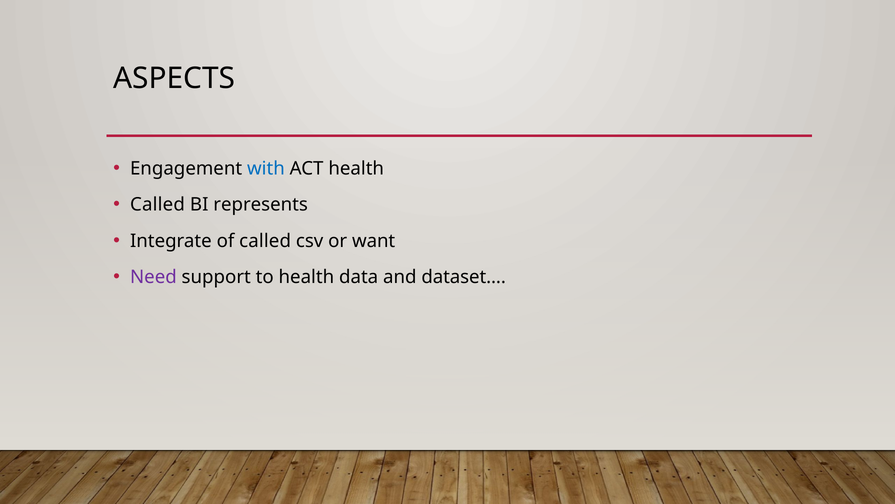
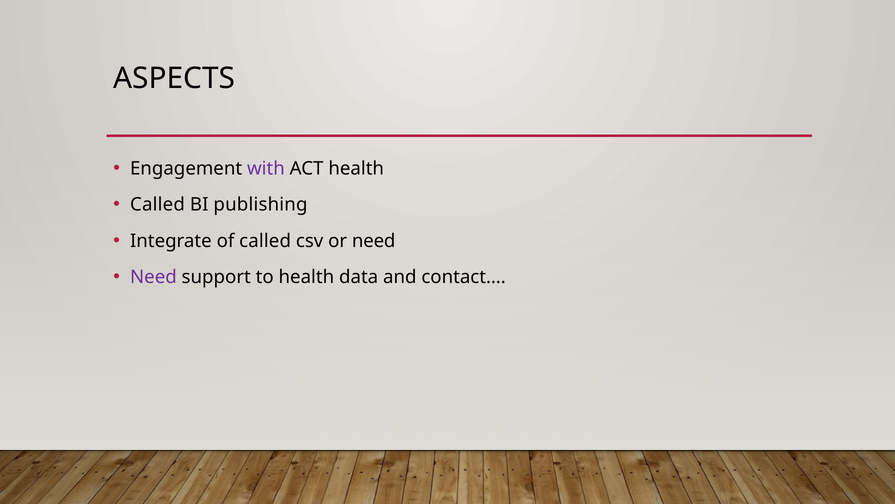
with colour: blue -> purple
represents: represents -> publishing
or want: want -> need
dataset…: dataset… -> contact…
